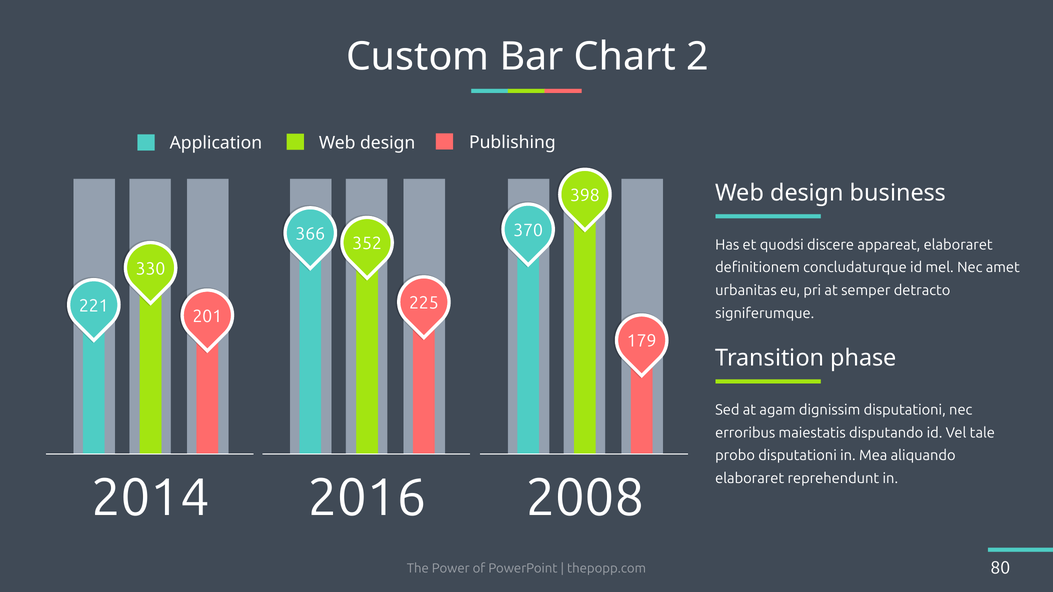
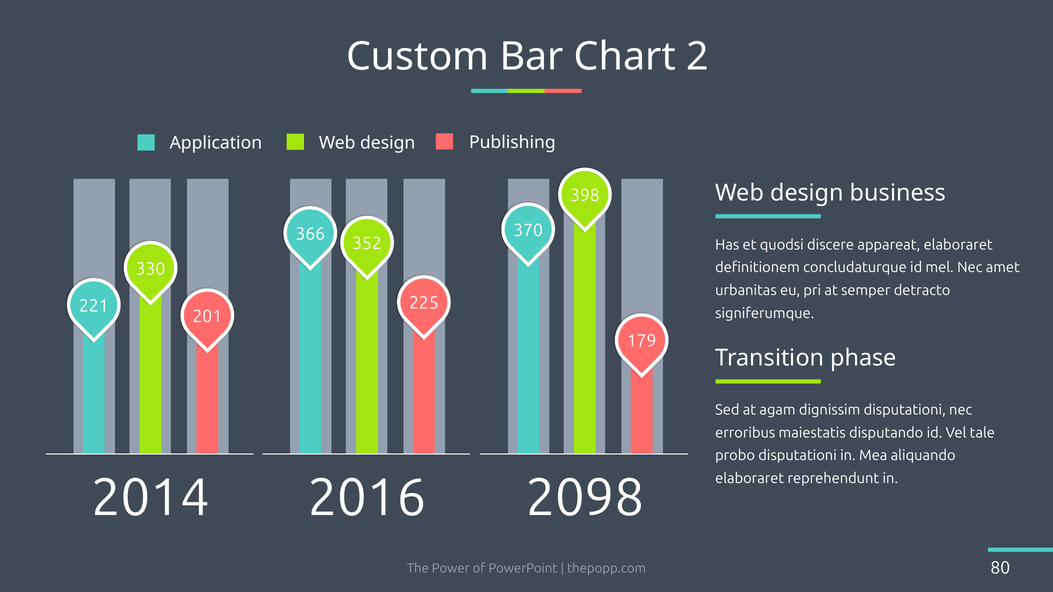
2008: 2008 -> 2098
